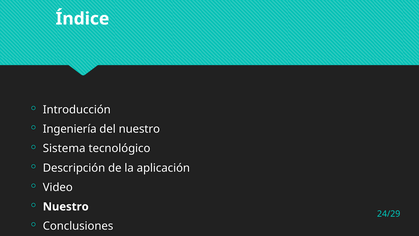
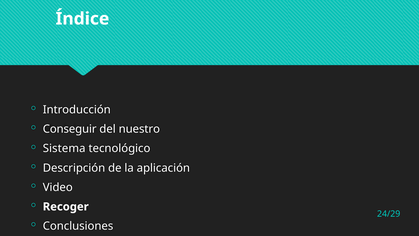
Ingeniería: Ingeniería -> Conseguir
Nuestro at (66, 206): Nuestro -> Recoger
